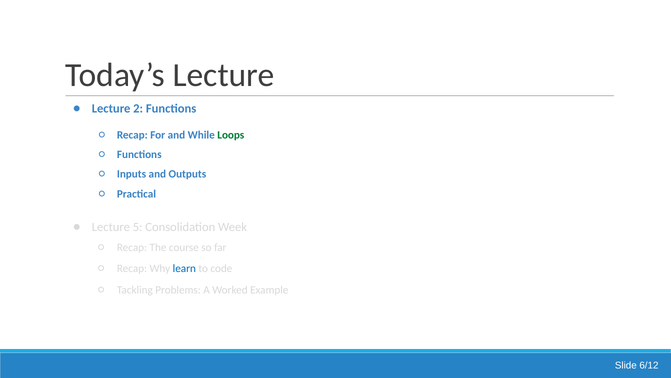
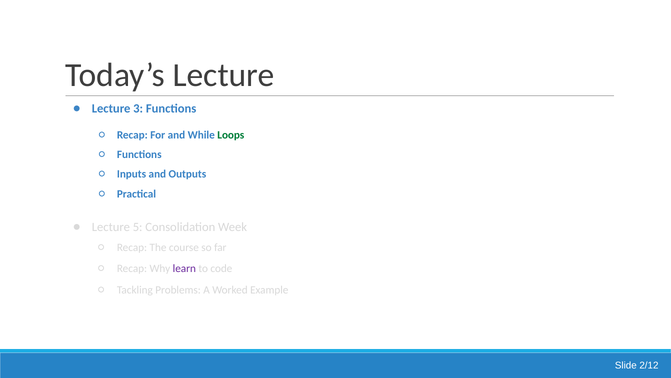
2: 2 -> 3
learn colour: blue -> purple
6/12: 6/12 -> 2/12
